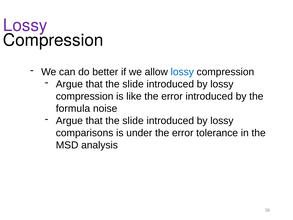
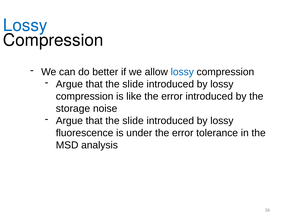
Lossy at (25, 25) colour: purple -> blue
formula: formula -> storage
comparisons: comparisons -> fluorescence
